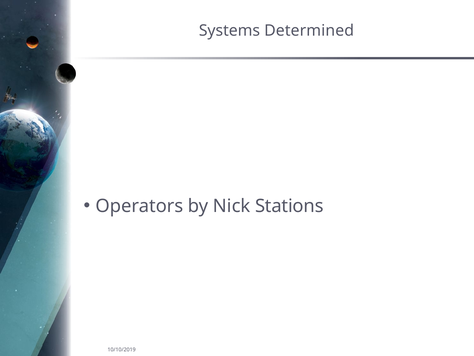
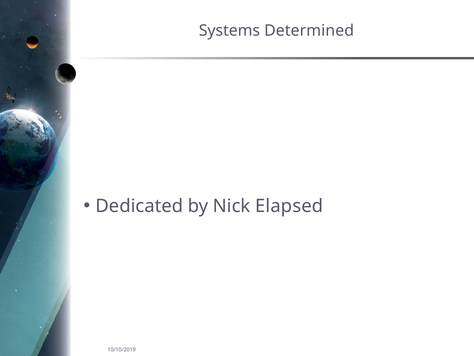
Operators: Operators -> Dedicated
Stations: Stations -> Elapsed
